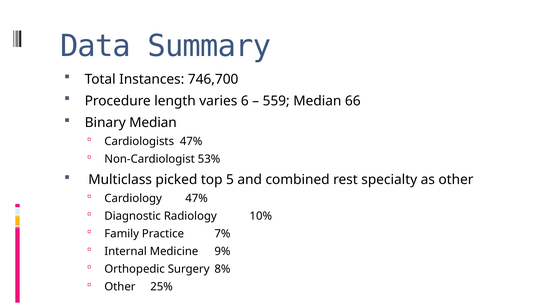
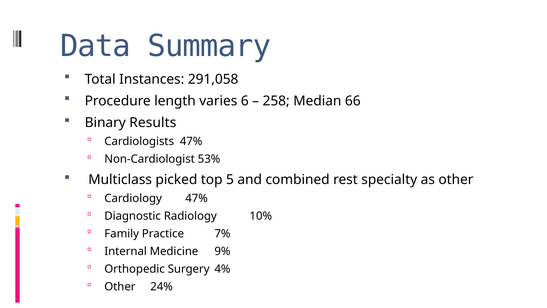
746,700: 746,700 -> 291,058
559: 559 -> 258
Binary Median: Median -> Results
8%: 8% -> 4%
25%: 25% -> 24%
